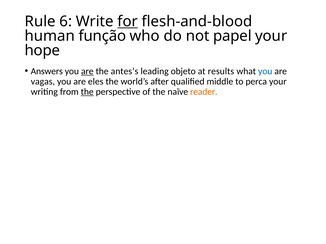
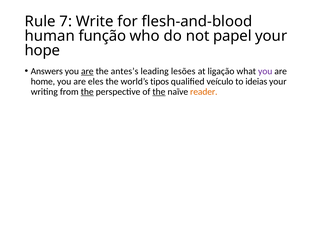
6: 6 -> 7
for underline: present -> none
objeto: objeto -> lesões
results: results -> ligação
you at (265, 71) colour: blue -> purple
vagas: vagas -> home
after: after -> tipos
middle: middle -> veículo
perca: perca -> ideias
the at (159, 92) underline: none -> present
